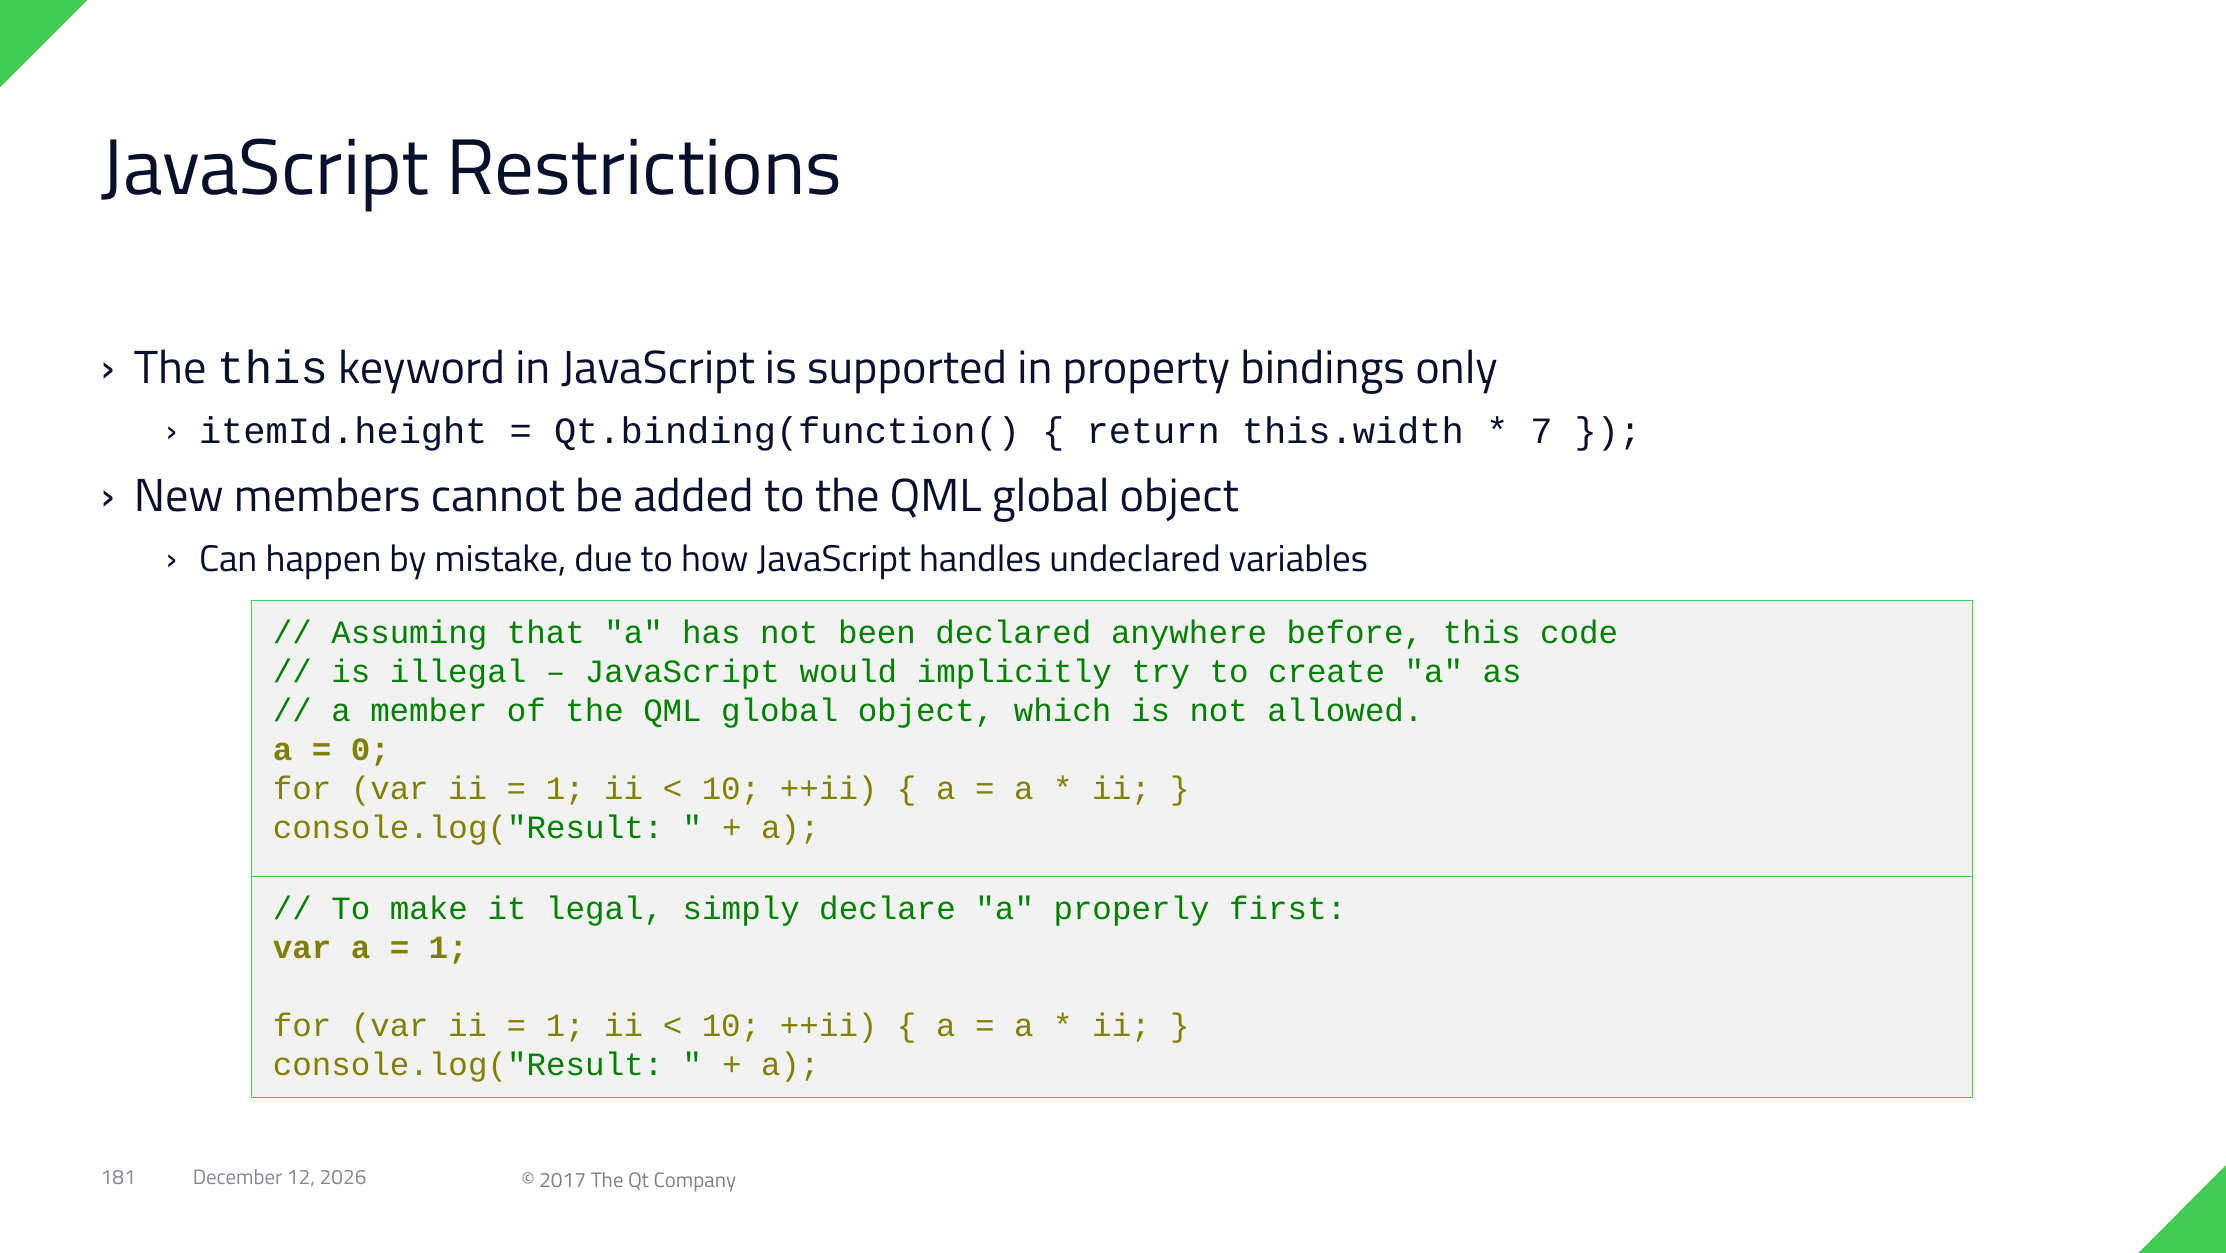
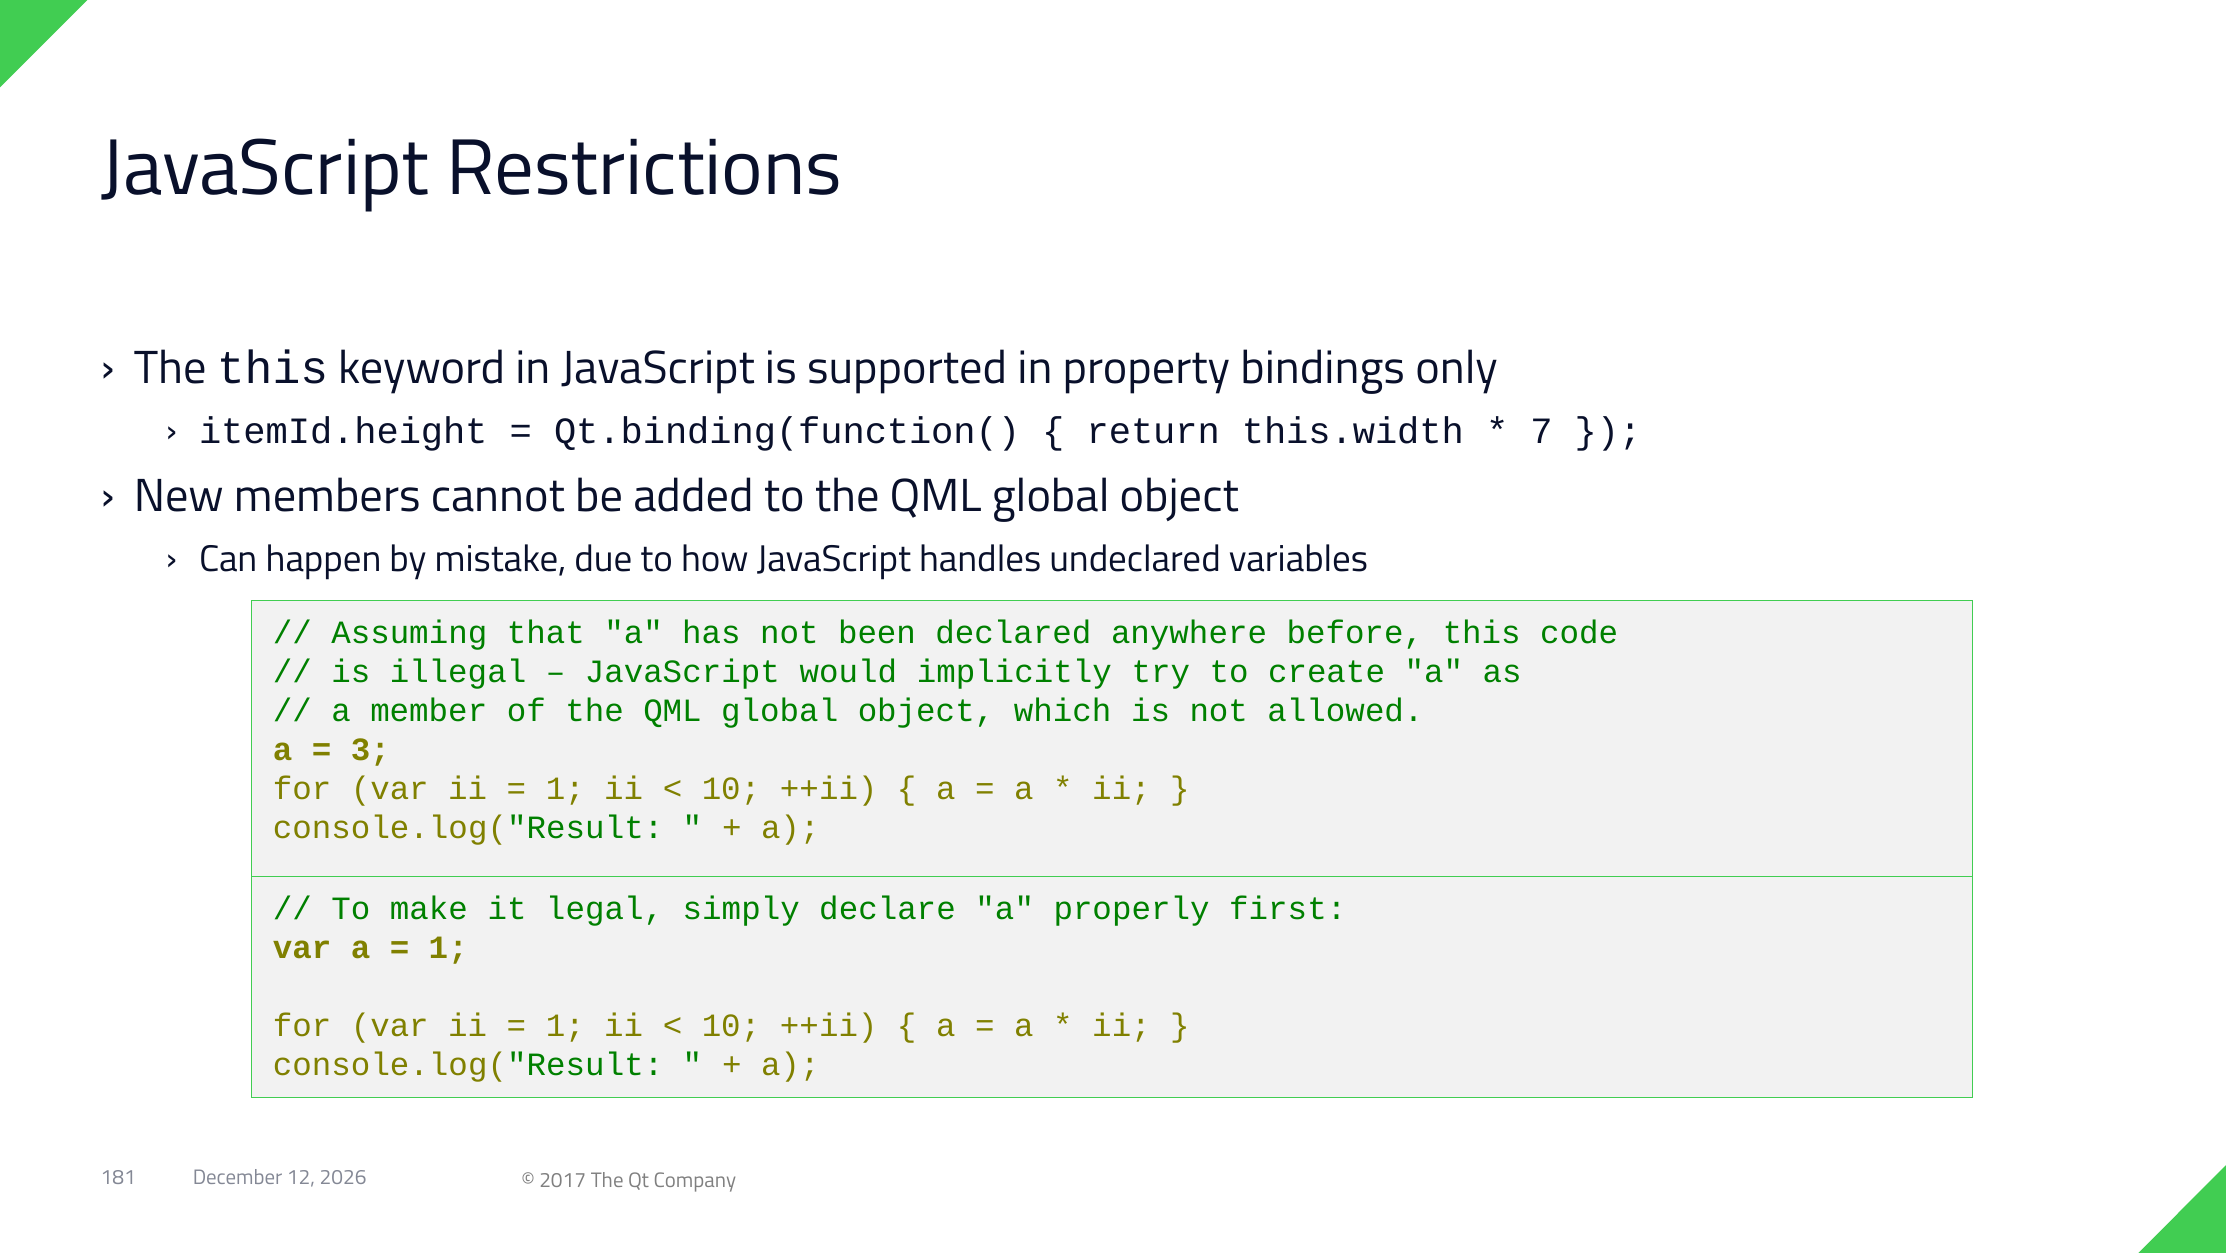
0: 0 -> 3
